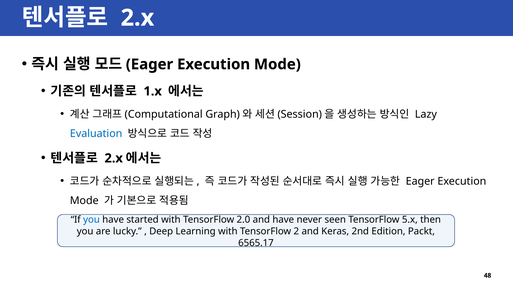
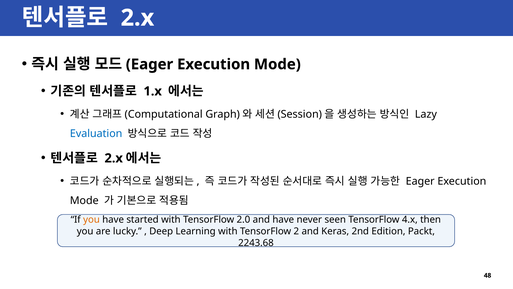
you at (91, 219) colour: blue -> orange
5.x: 5.x -> 4.x
6565.17: 6565.17 -> 2243.68
